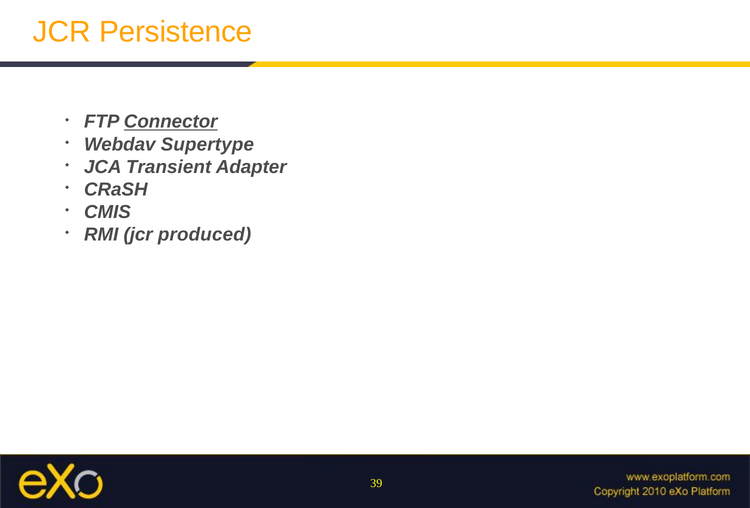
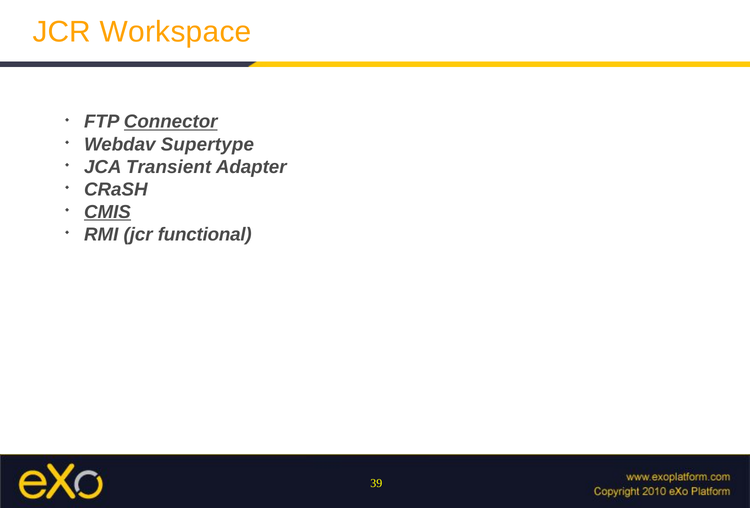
Persistence: Persistence -> Workspace
CMIS underline: none -> present
produced: produced -> functional
